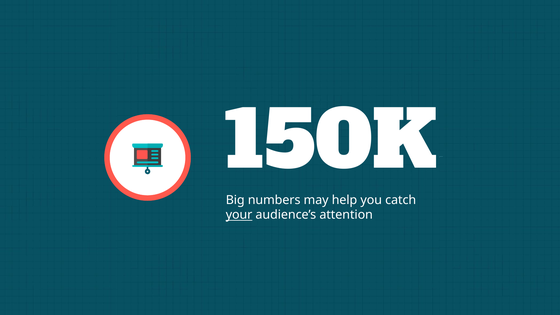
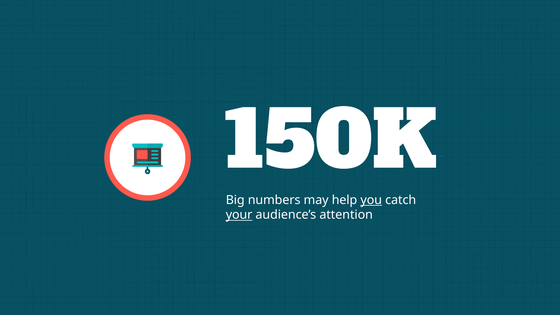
you underline: none -> present
